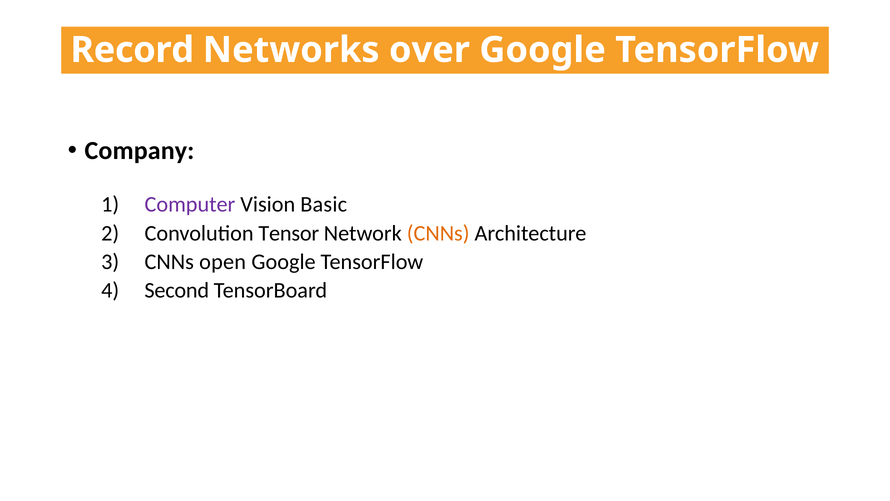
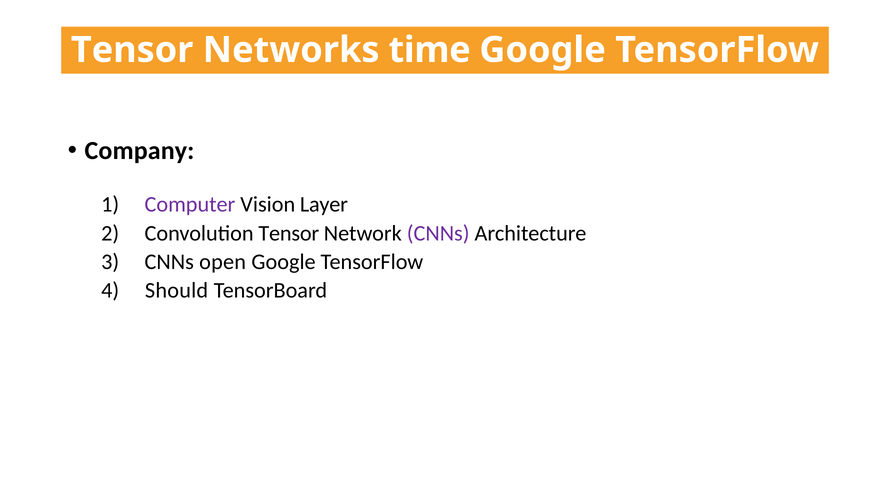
Record at (132, 50): Record -> Tensor
over: over -> time
Basic: Basic -> Layer
CNNs at (438, 233) colour: orange -> purple
Second: Second -> Should
